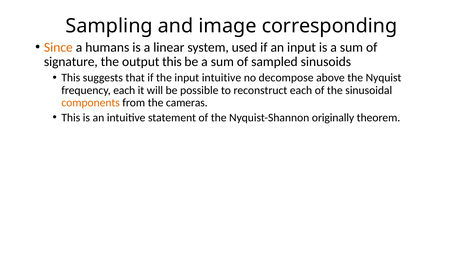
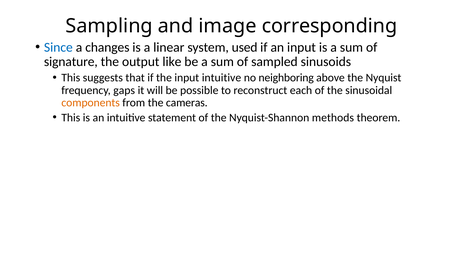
Since colour: orange -> blue
humans: humans -> changes
output this: this -> like
decompose: decompose -> neighboring
frequency each: each -> gaps
originally: originally -> methods
